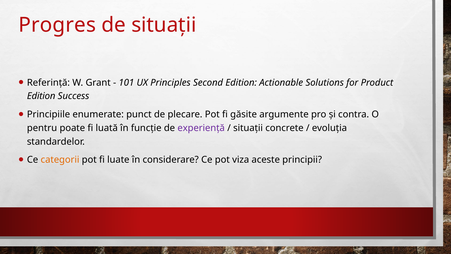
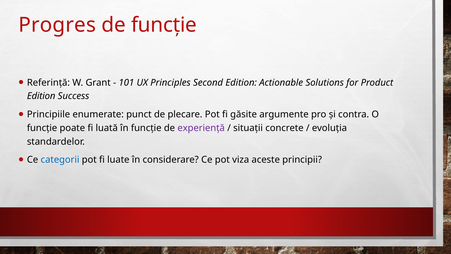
de situații: situații -> funcție
pentru at (42, 128): pentru -> funcție
categorii colour: orange -> blue
